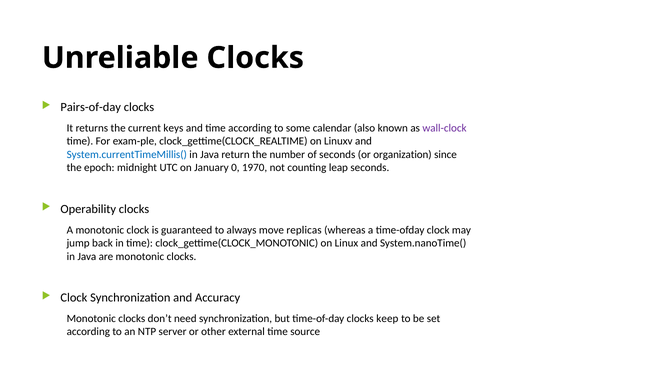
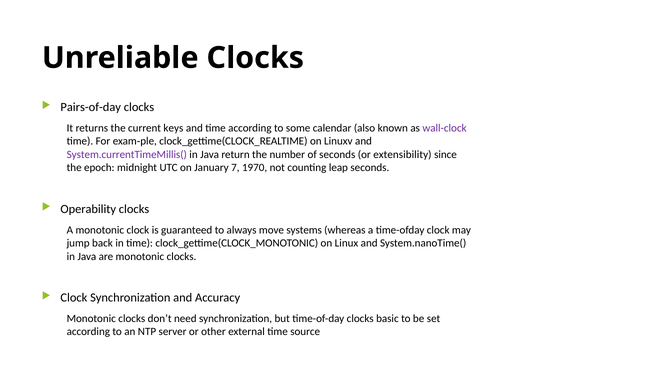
System.currentTimeMillis( colour: blue -> purple
organization: organization -> extensibility
0: 0 -> 7
replicas: replicas -> systems
keep: keep -> basic
